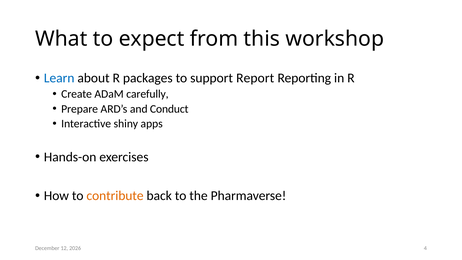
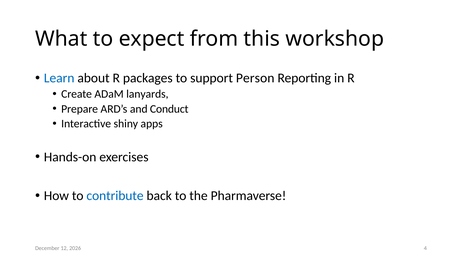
Report: Report -> Person
carefully: carefully -> lanyards
contribute colour: orange -> blue
